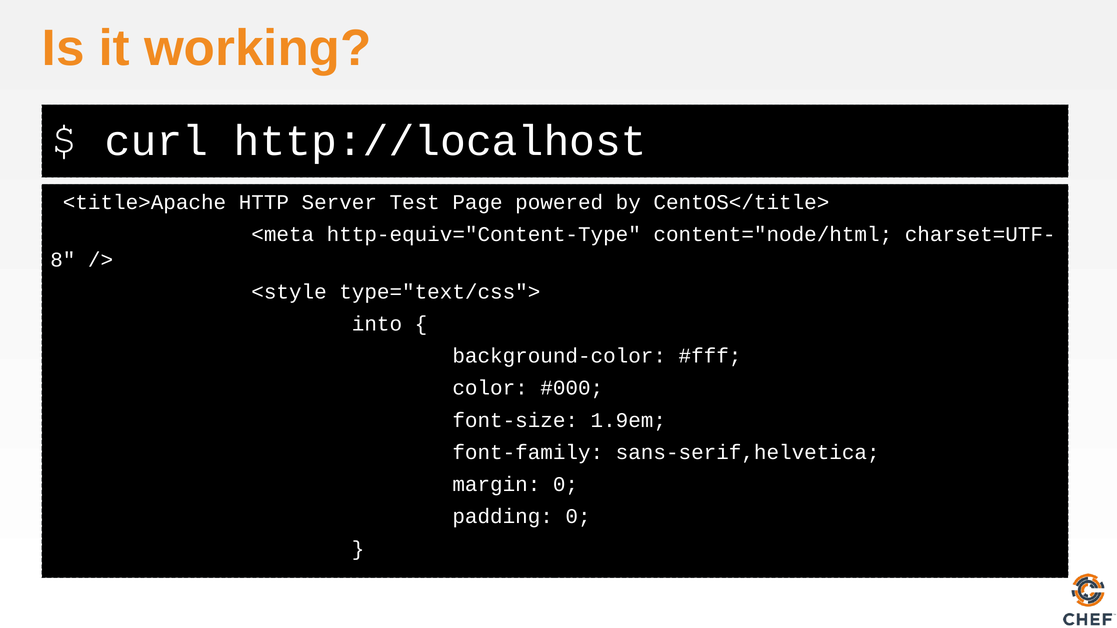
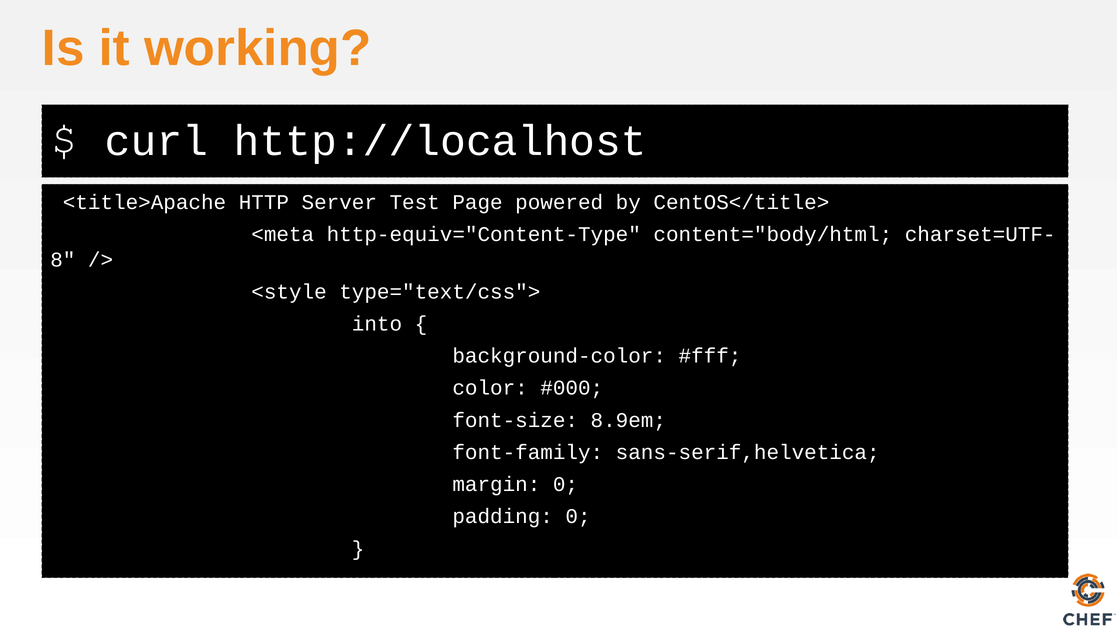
content="node/html: content="node/html -> content="body/html
1.9em: 1.9em -> 8.9em
